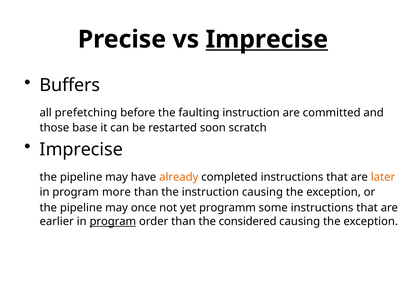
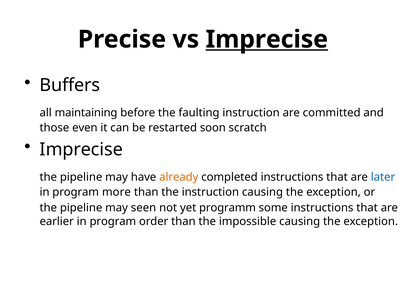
prefetching: prefetching -> maintaining
base: base -> even
later colour: orange -> blue
once: once -> seen
program at (113, 221) underline: present -> none
considered: considered -> impossible
